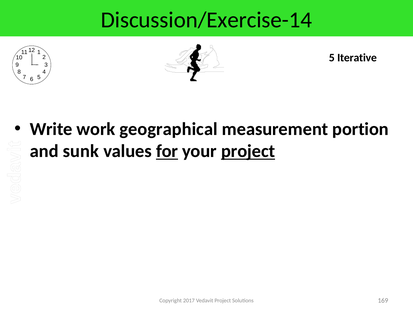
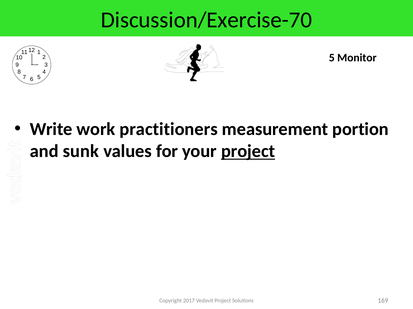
Discussion/Exercise-14: Discussion/Exercise-14 -> Discussion/Exercise-70
Iterative: Iterative -> Monitor
geographical: geographical -> practitioners
for underline: present -> none
